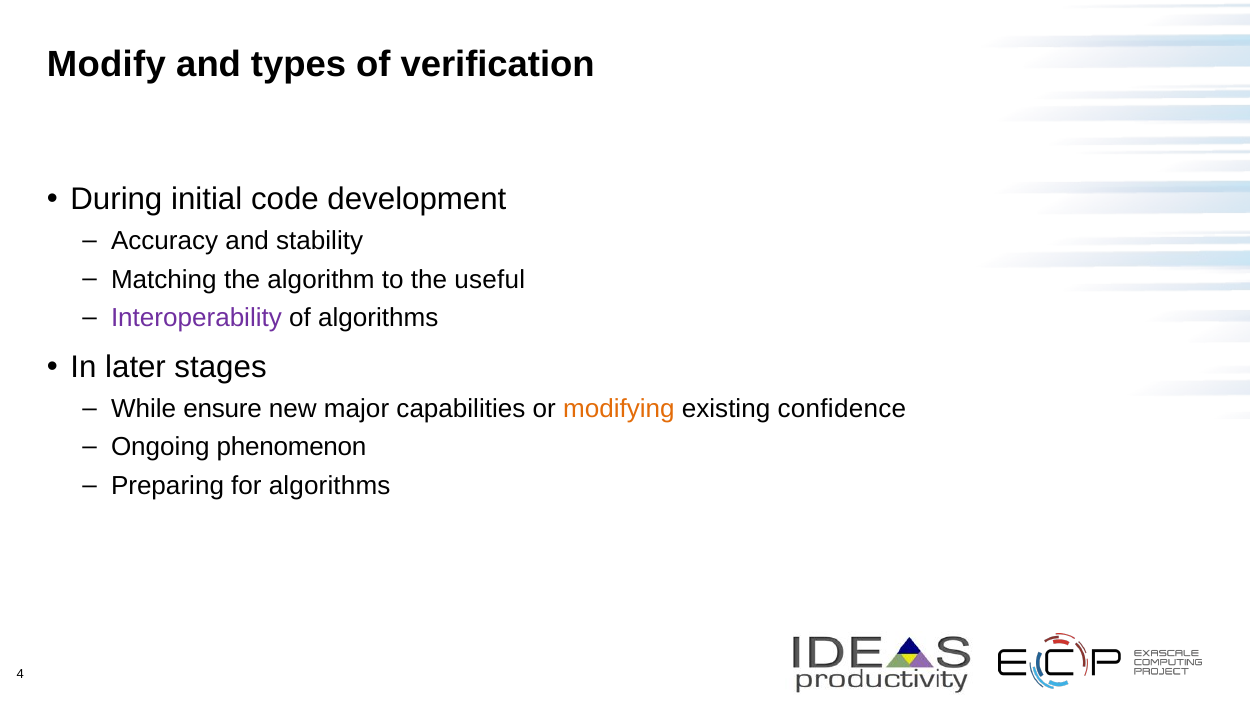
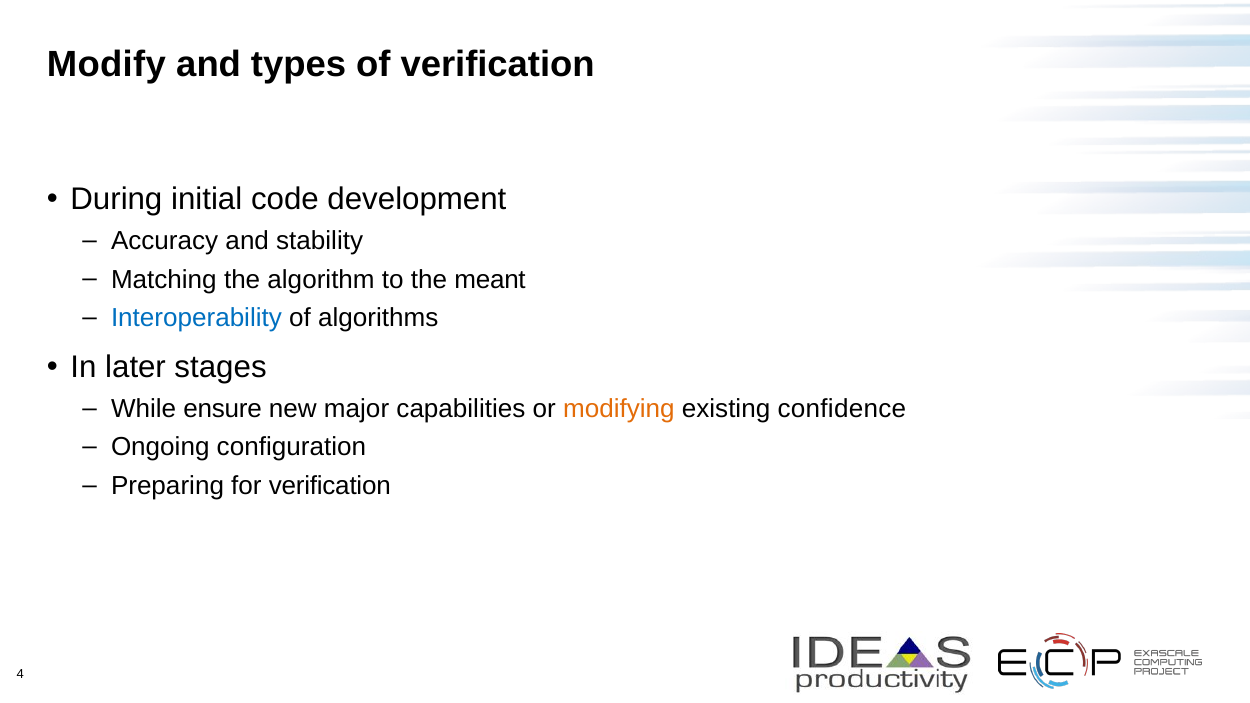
useful: useful -> meant
Interoperability colour: purple -> blue
phenomenon: phenomenon -> configuration
for algorithms: algorithms -> verification
